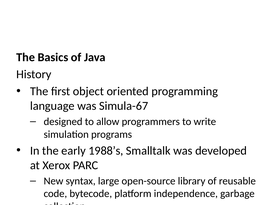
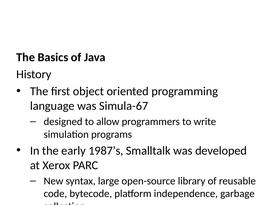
1988’s: 1988’s -> 1987’s
